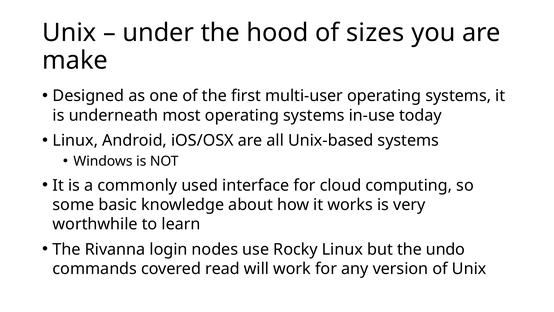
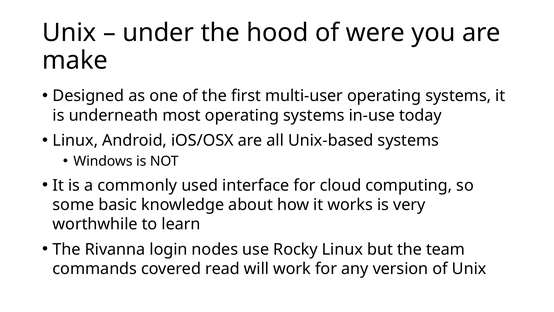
sizes: sizes -> were
undo: undo -> team
